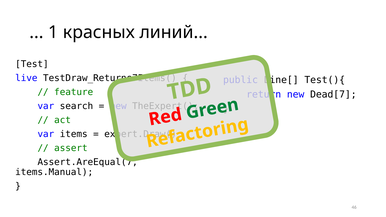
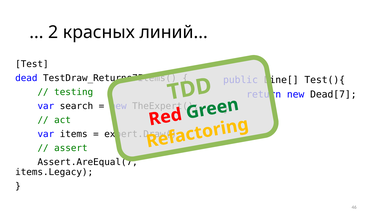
1: 1 -> 2
live: live -> dead
feature: feature -> testing
items.Manual: items.Manual -> items.Legacy
